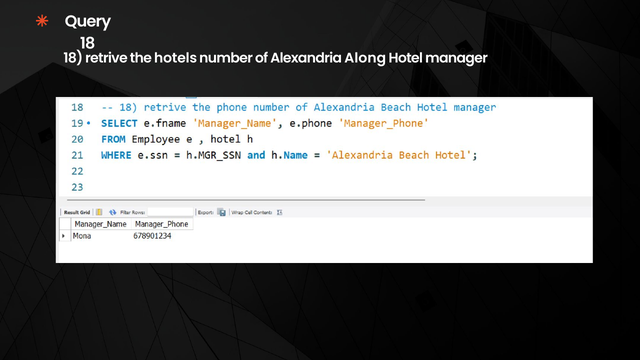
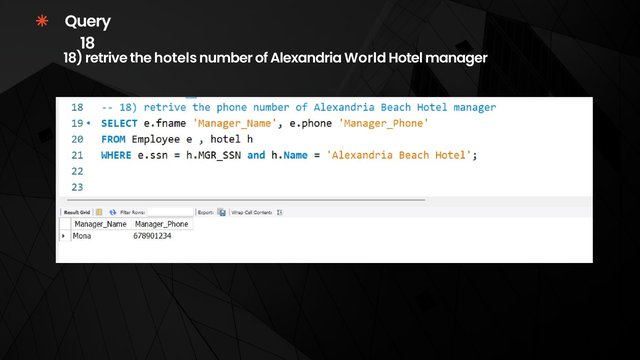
Along: Along -> World
